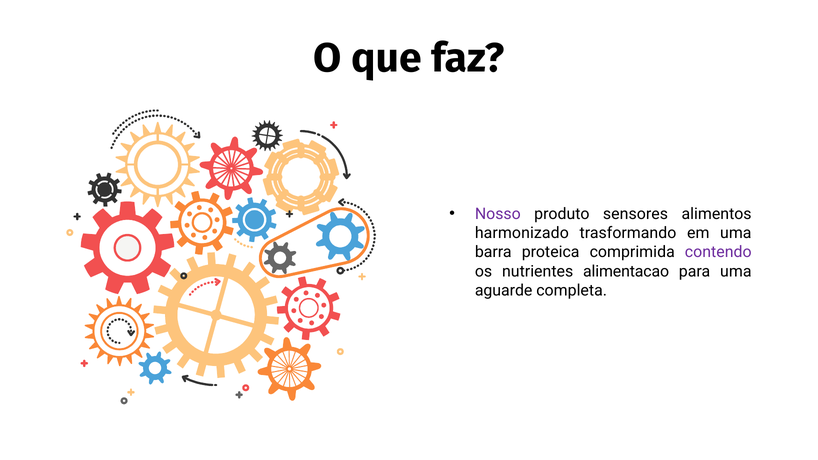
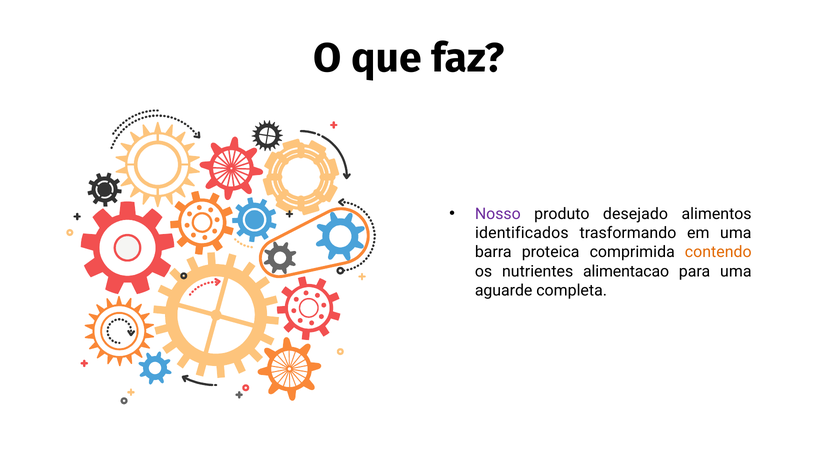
sensores: sensores -> desejado
harmonizado: harmonizado -> identificados
contendo colour: purple -> orange
